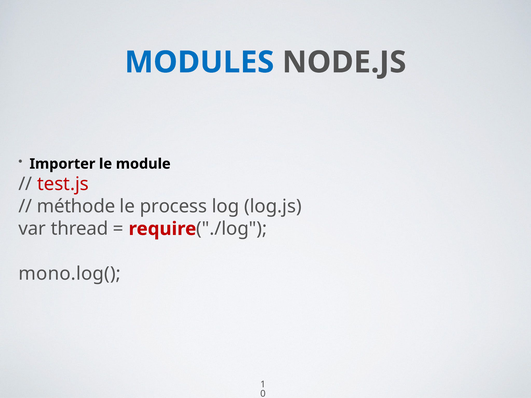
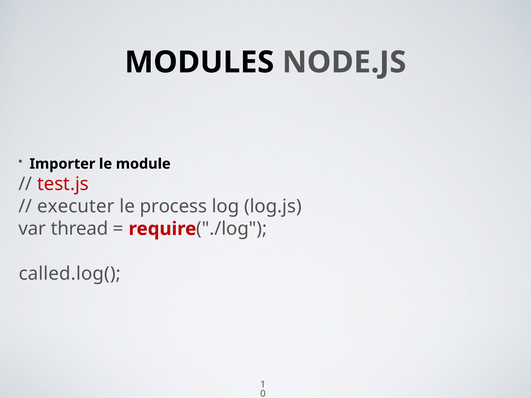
MODULES colour: blue -> black
méthode: méthode -> executer
mono.log(: mono.log( -> called.log(
